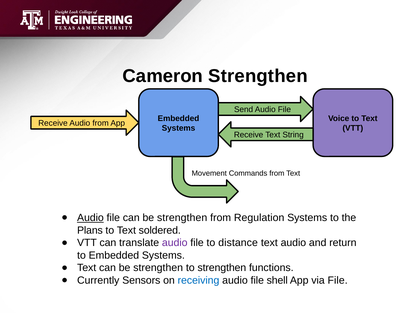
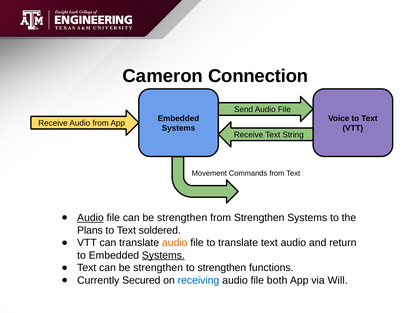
Cameron Strengthen: Strengthen -> Connection
from Regulation: Regulation -> Strengthen
audio at (175, 243) colour: purple -> orange
to distance: distance -> translate
Systems at (163, 255) underline: none -> present
Sensors: Sensors -> Secured
shell: shell -> both
via File: File -> Will
